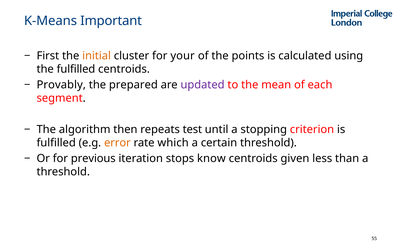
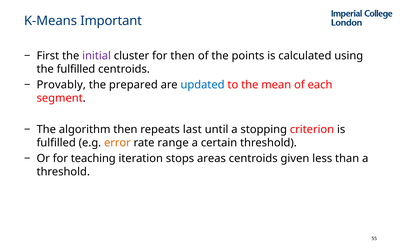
initial colour: orange -> purple
for your: your -> then
updated colour: purple -> blue
test: test -> last
which: which -> range
previous: previous -> teaching
know: know -> areas
